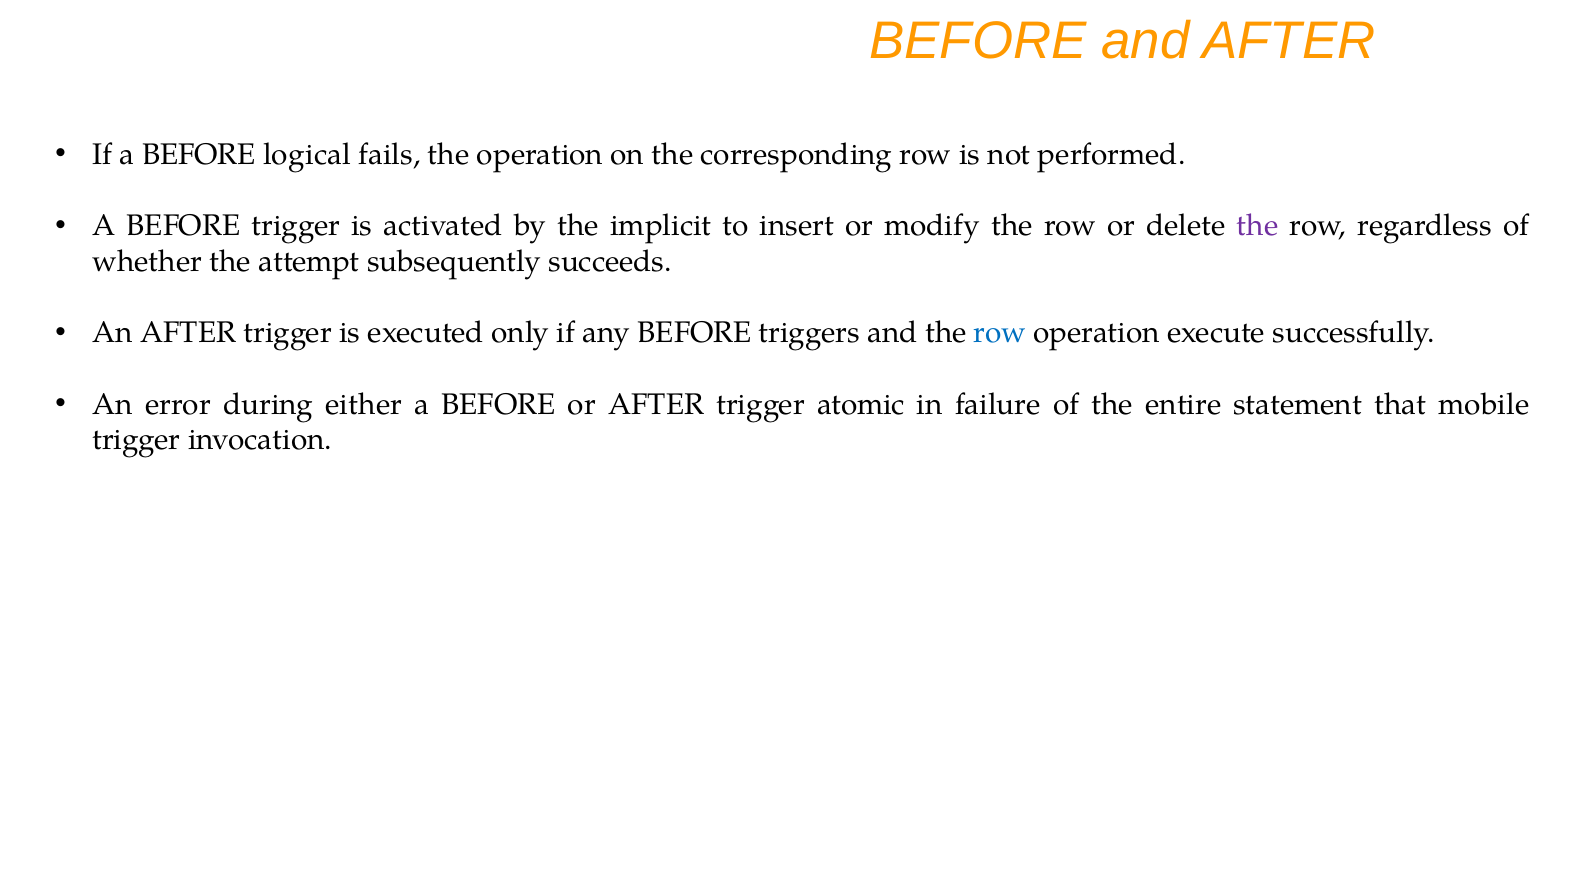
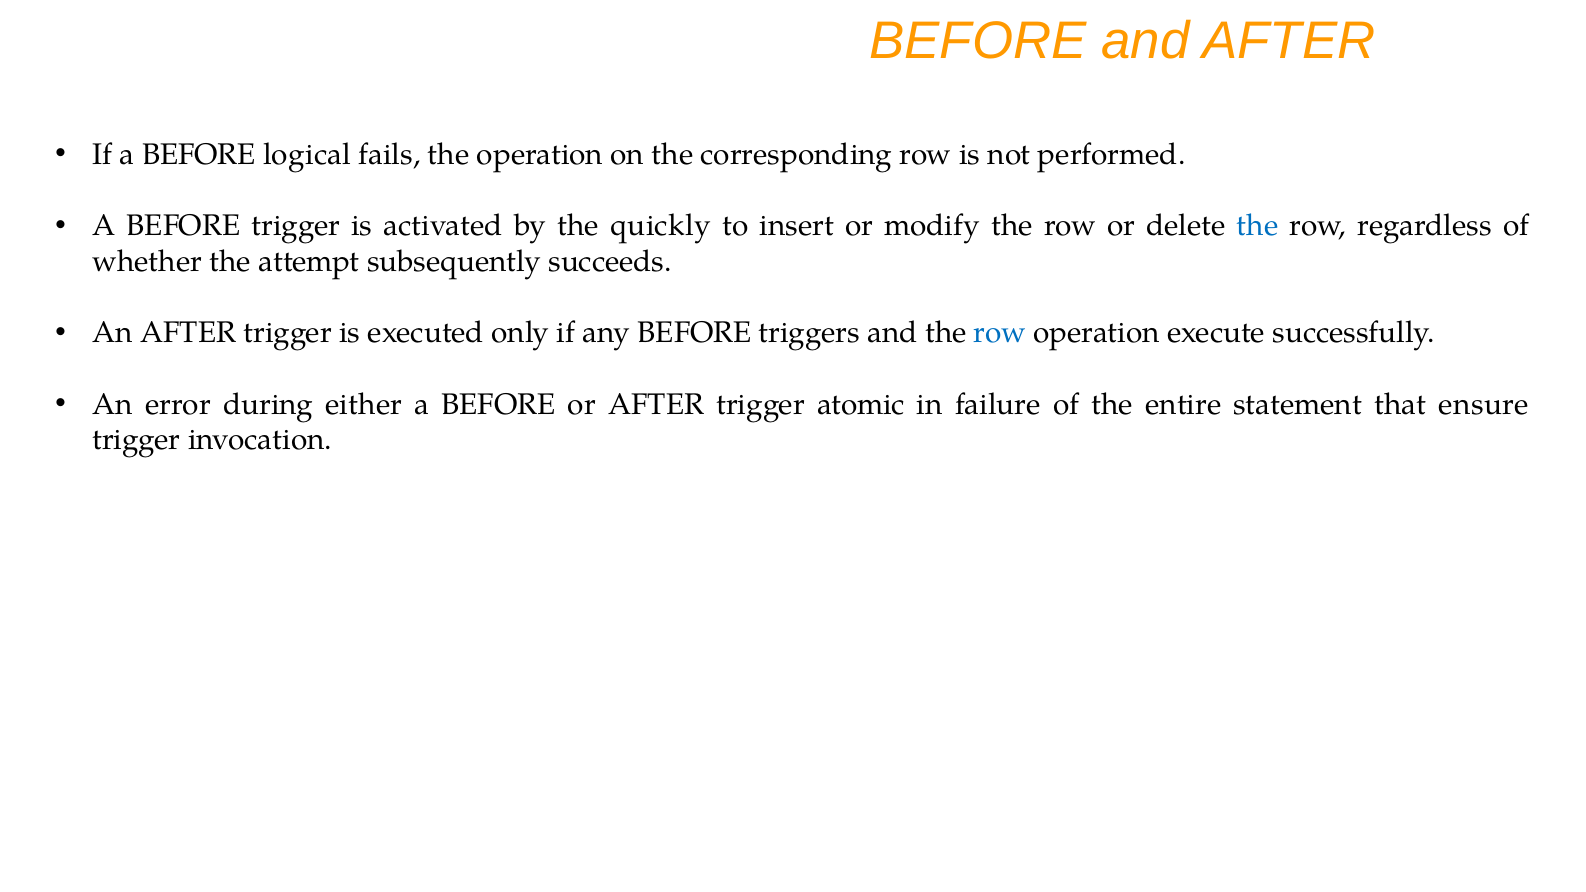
implicit: implicit -> quickly
the at (1258, 226) colour: purple -> blue
mobile: mobile -> ensure
